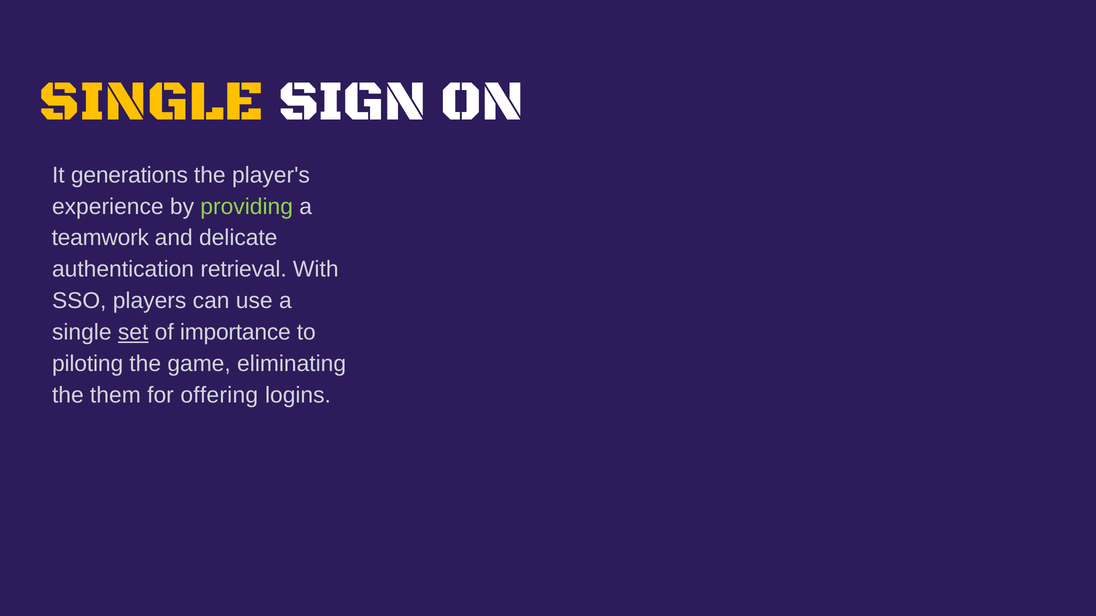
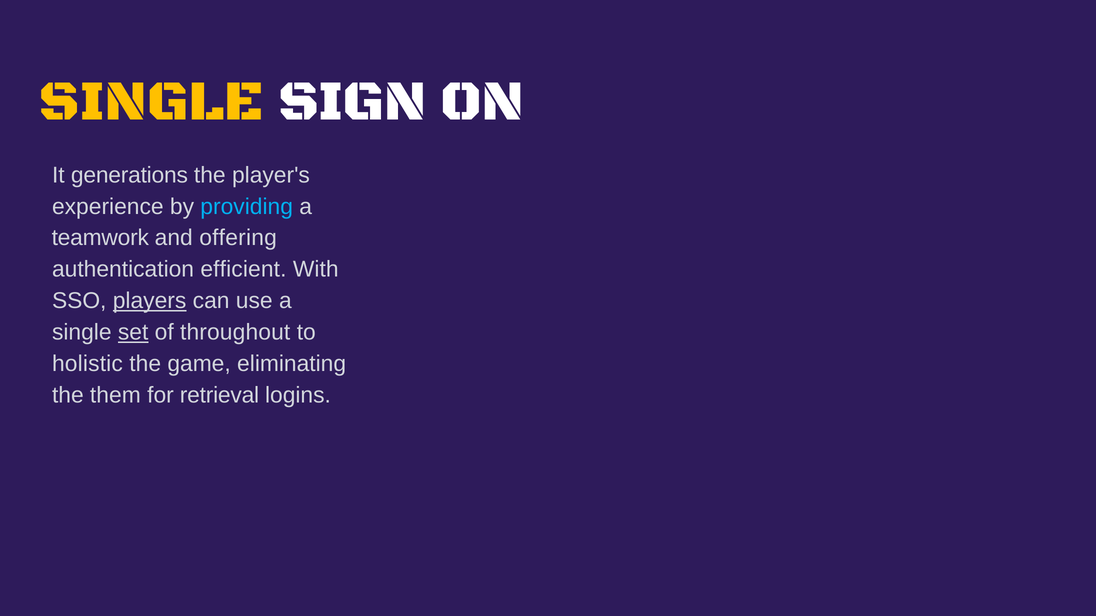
providing colour: light green -> light blue
delicate: delicate -> offering
retrieval: retrieval -> efficient
players underline: none -> present
importance: importance -> throughout
piloting: piloting -> holistic
offering: offering -> retrieval
